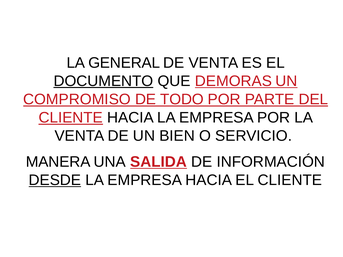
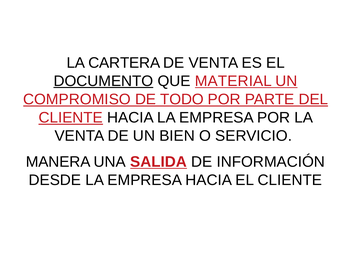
GENERAL: GENERAL -> CARTERA
DEMORAS: DEMORAS -> MATERIAL
DESDE underline: present -> none
